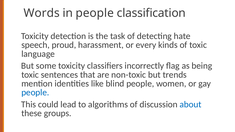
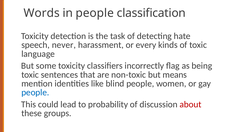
proud: proud -> never
trends: trends -> means
algorithms: algorithms -> probability
about colour: blue -> red
